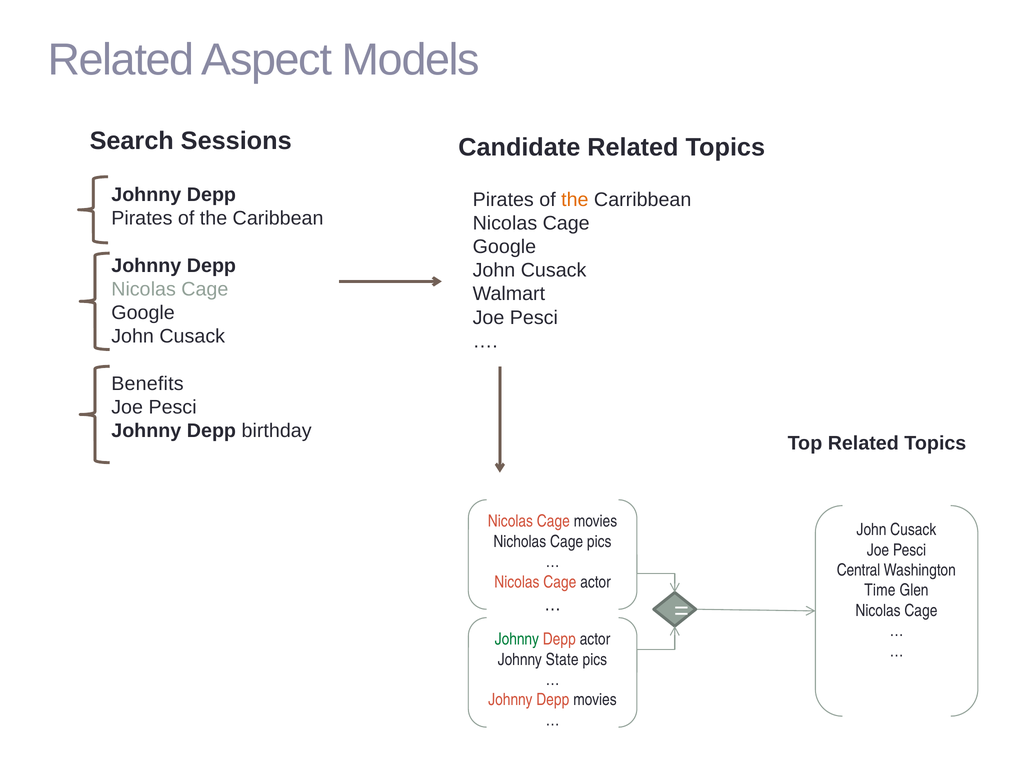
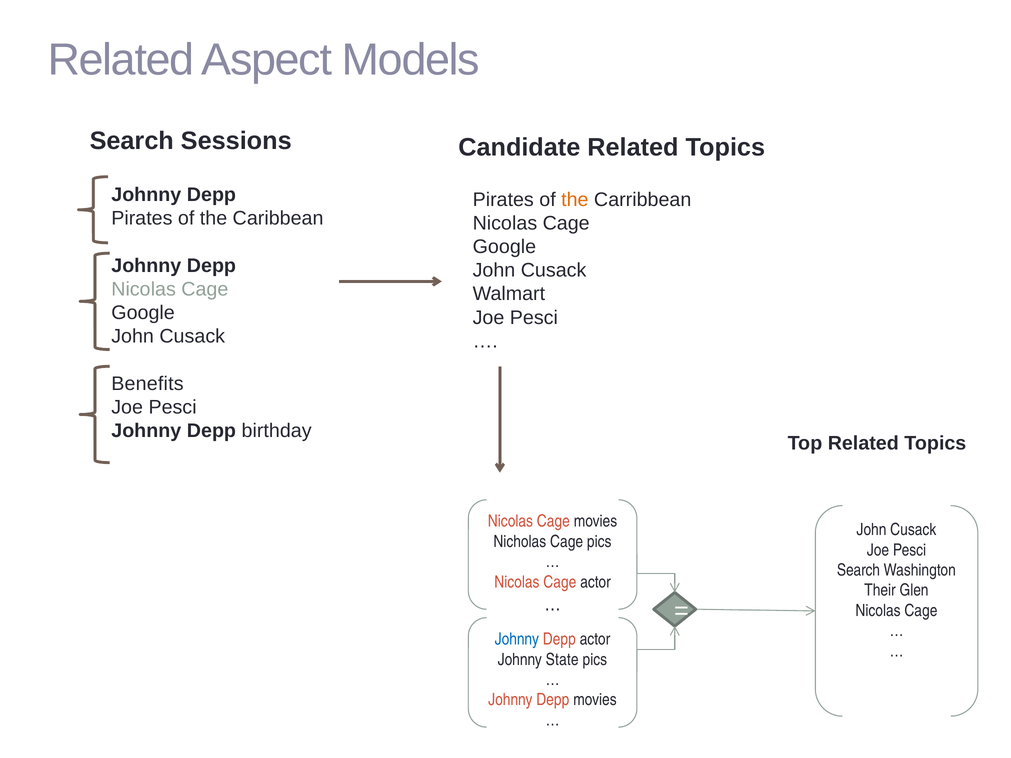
Central at (859, 570): Central -> Search
Time: Time -> Their
Johnny at (517, 639) colour: green -> blue
